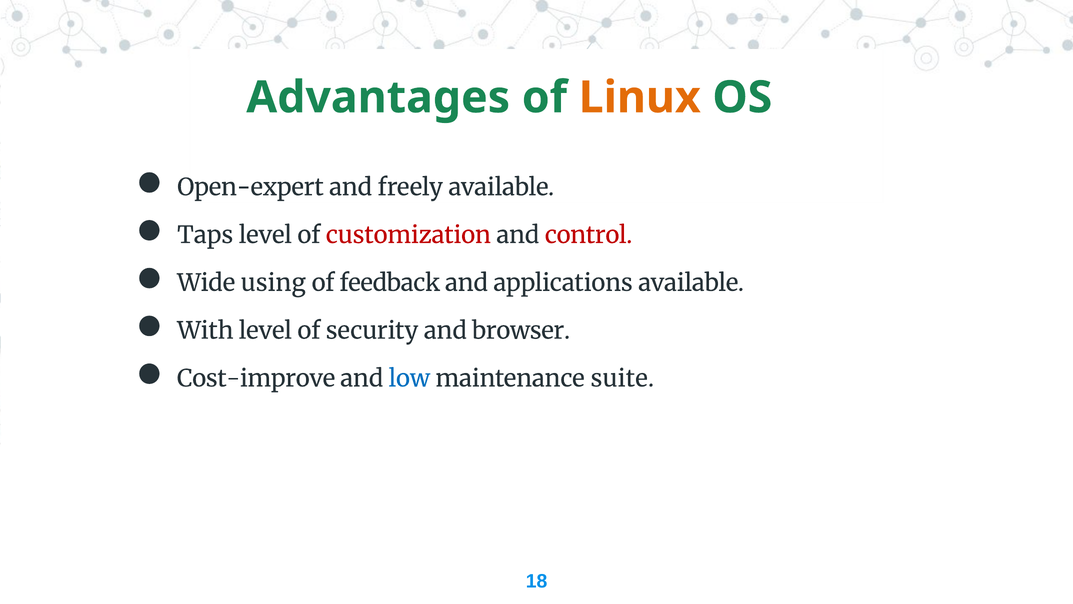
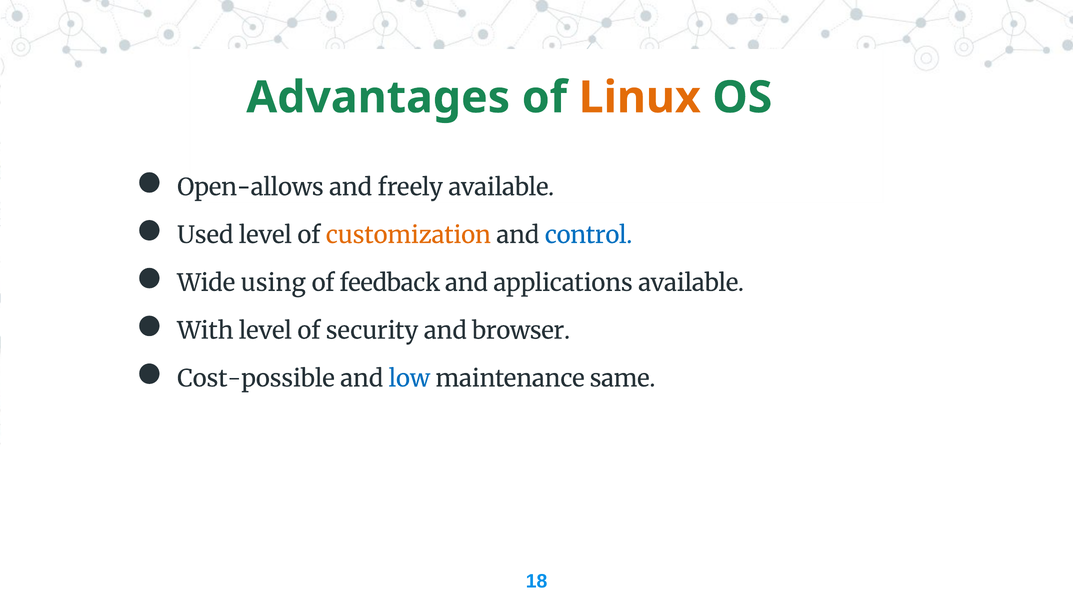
Open-expert: Open-expert -> Open-allows
Taps: Taps -> Used
customization colour: red -> orange
control colour: red -> blue
Cost-improve: Cost-improve -> Cost-possible
suite: suite -> same
